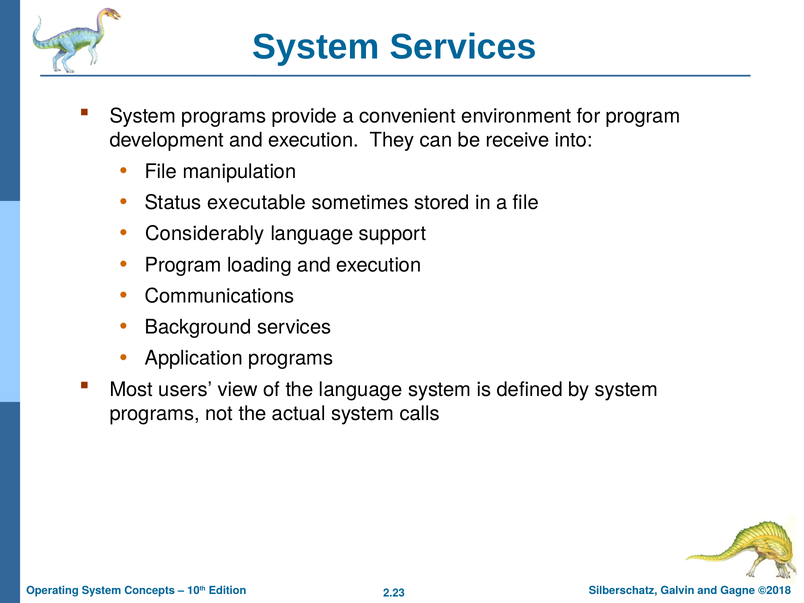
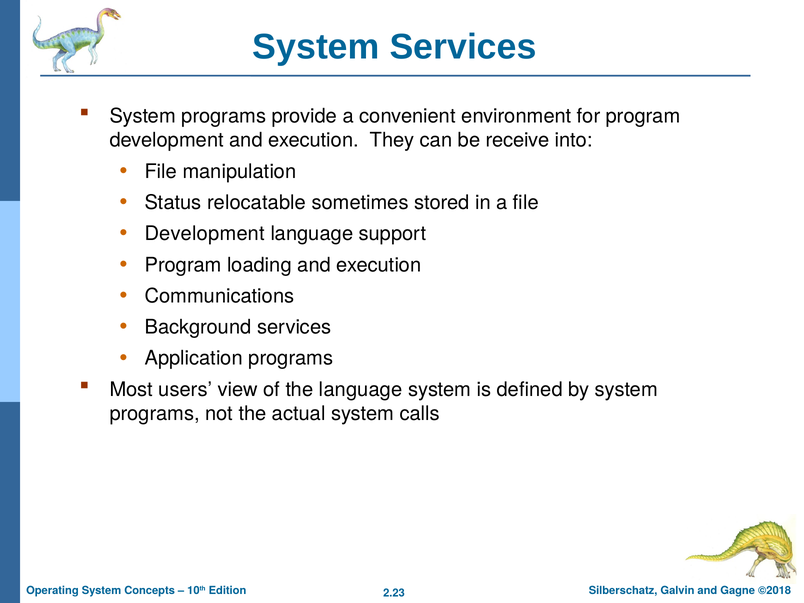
executable: executable -> relocatable
Considerably at (205, 234): Considerably -> Development
